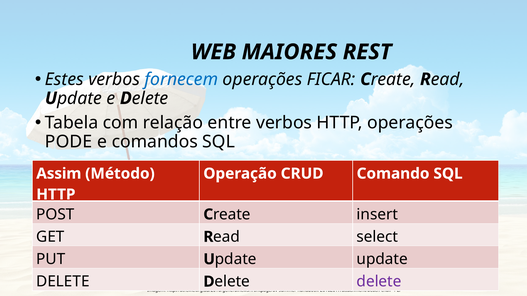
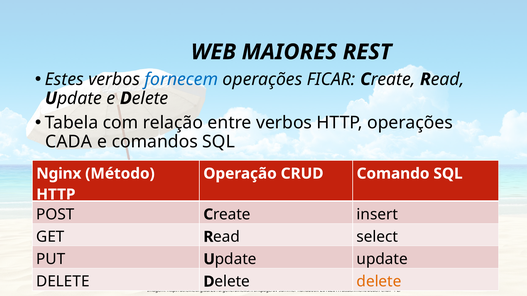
PODE: PODE -> CADA
Assim: Assim -> Nginx
delete at (379, 282) colour: purple -> orange
